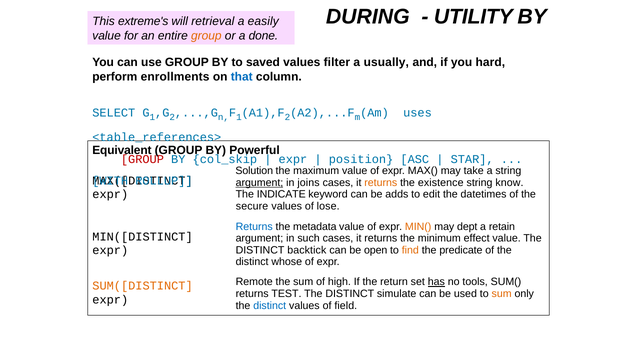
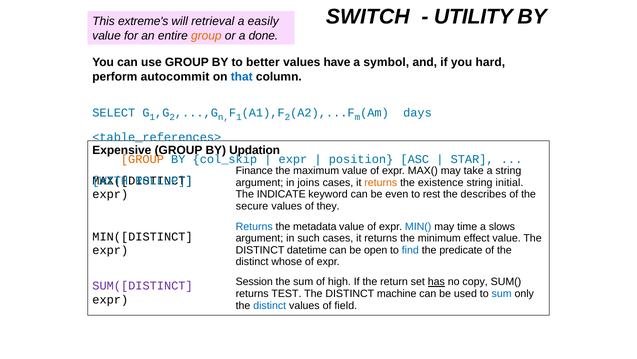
DURING: DURING -> SWITCH
saved: saved -> better
filter: filter -> have
usually: usually -> symbol
enrollments: enrollments -> autocommit
uses: uses -> days
Equivalent: Equivalent -> Expensive
Powerful: Powerful -> Updation
GROUP at (142, 159) colour: red -> orange
Solution: Solution -> Finance
argument at (259, 182) underline: present -> none
know: know -> initial
adds: adds -> even
edit: edit -> rest
datetimes: datetimes -> describes
lose: lose -> they
MIN( colour: orange -> blue
dept: dept -> time
retain: retain -> slows
backtick: backtick -> datetime
find colour: orange -> blue
Remote: Remote -> Session
tools: tools -> copy
SUM([DISTINCT colour: orange -> purple
simulate: simulate -> machine
sum at (502, 293) colour: orange -> blue
